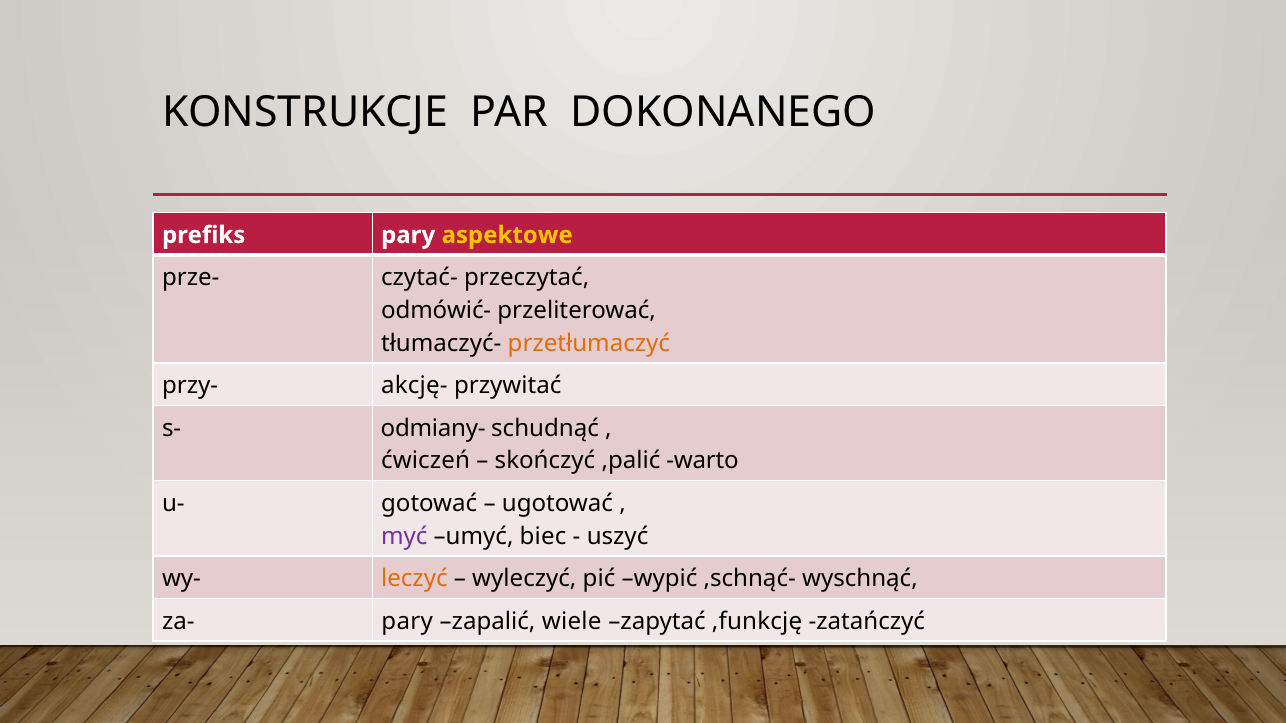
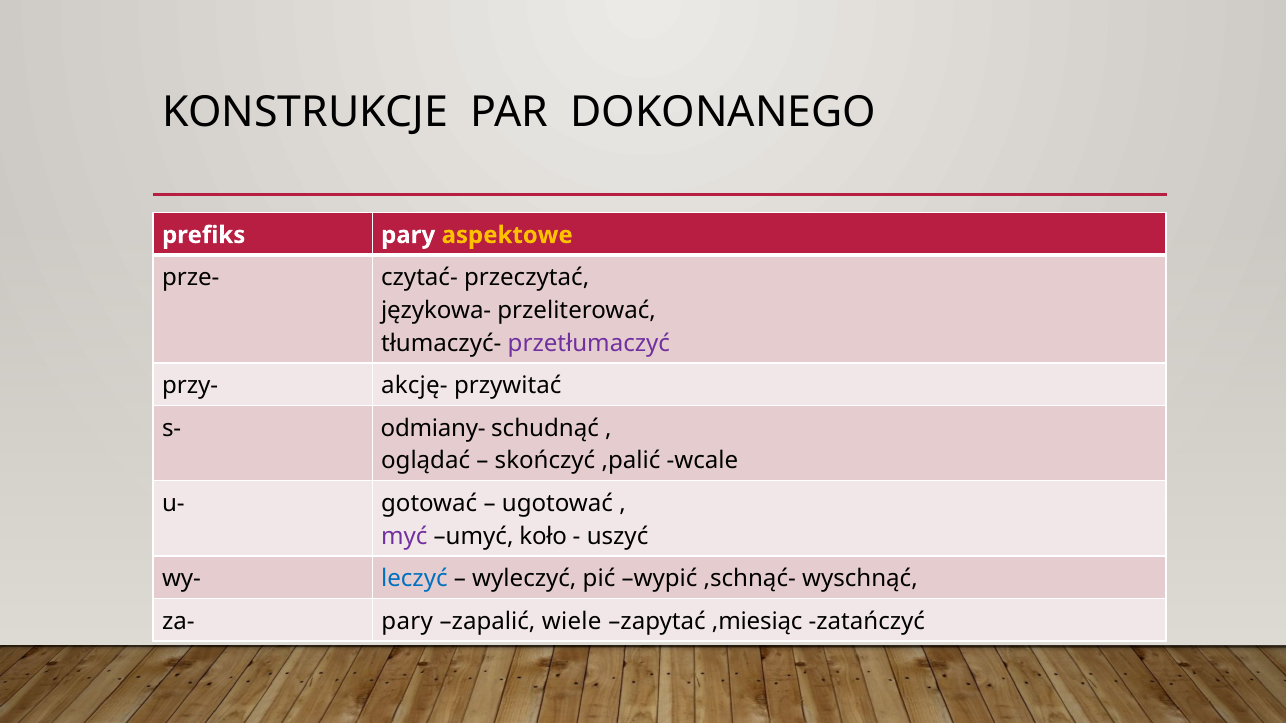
odmówić-: odmówić- -> językowa-
przetłumaczyć colour: orange -> purple
ćwiczeń: ćwiczeń -> oglądać
warto: warto -> wcale
biec: biec -> koło
leczyć colour: orange -> blue
,funkcję: ,funkcję -> ,miesiąc
